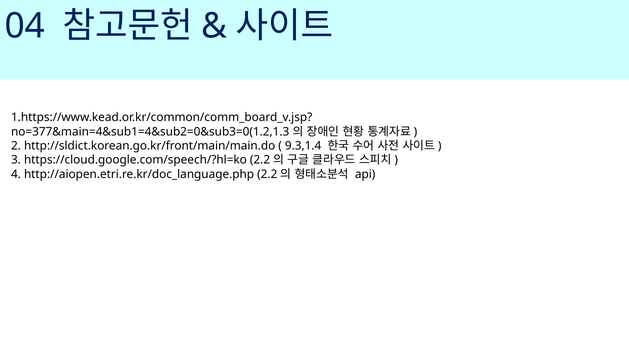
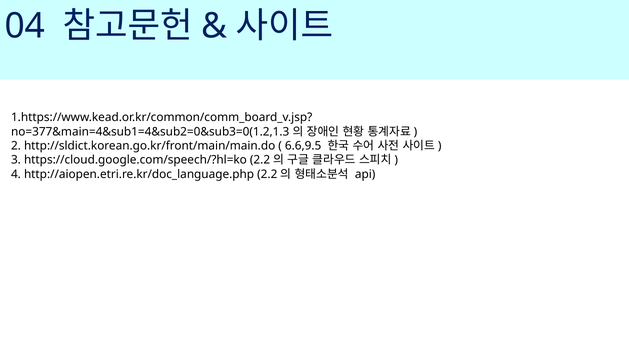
9.3,1.4: 9.3,1.4 -> 6.6,9.5
